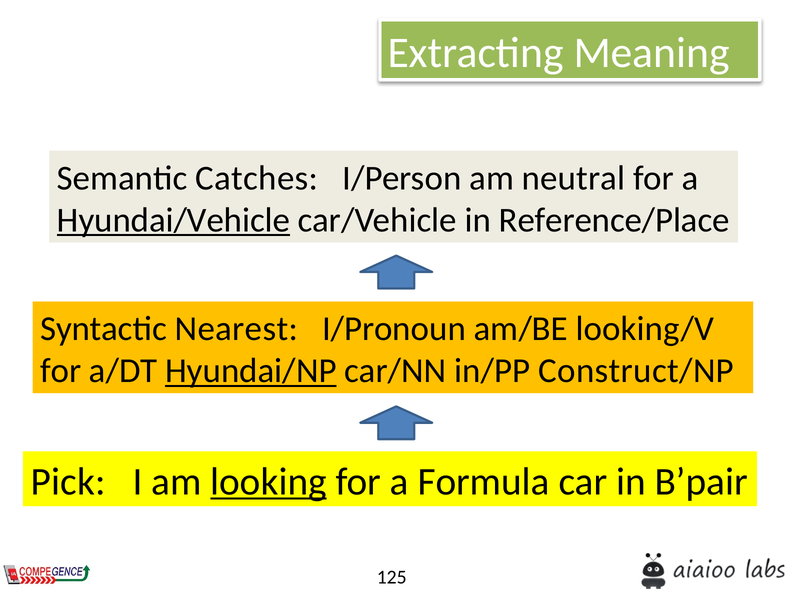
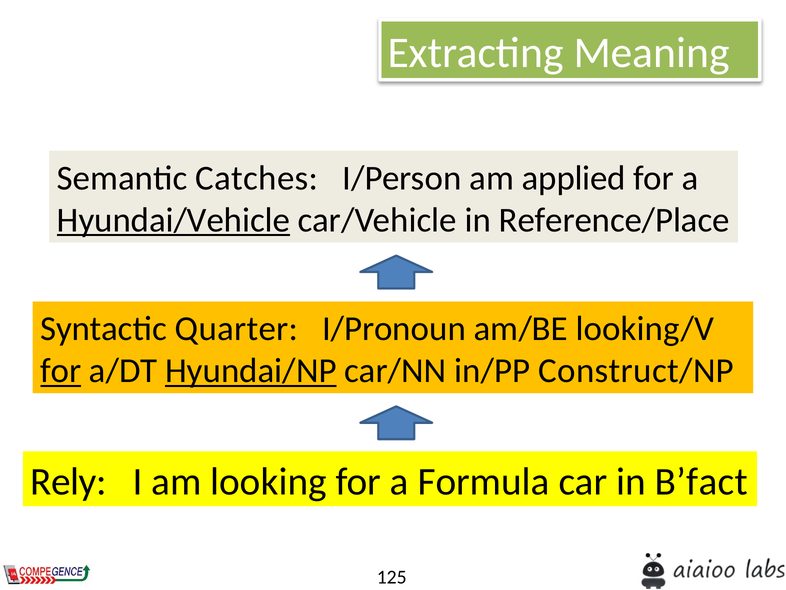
neutral: neutral -> applied
Nearest: Nearest -> Quarter
for at (61, 370) underline: none -> present
Pick: Pick -> Rely
looking underline: present -> none
B’pair: B’pair -> B’fact
